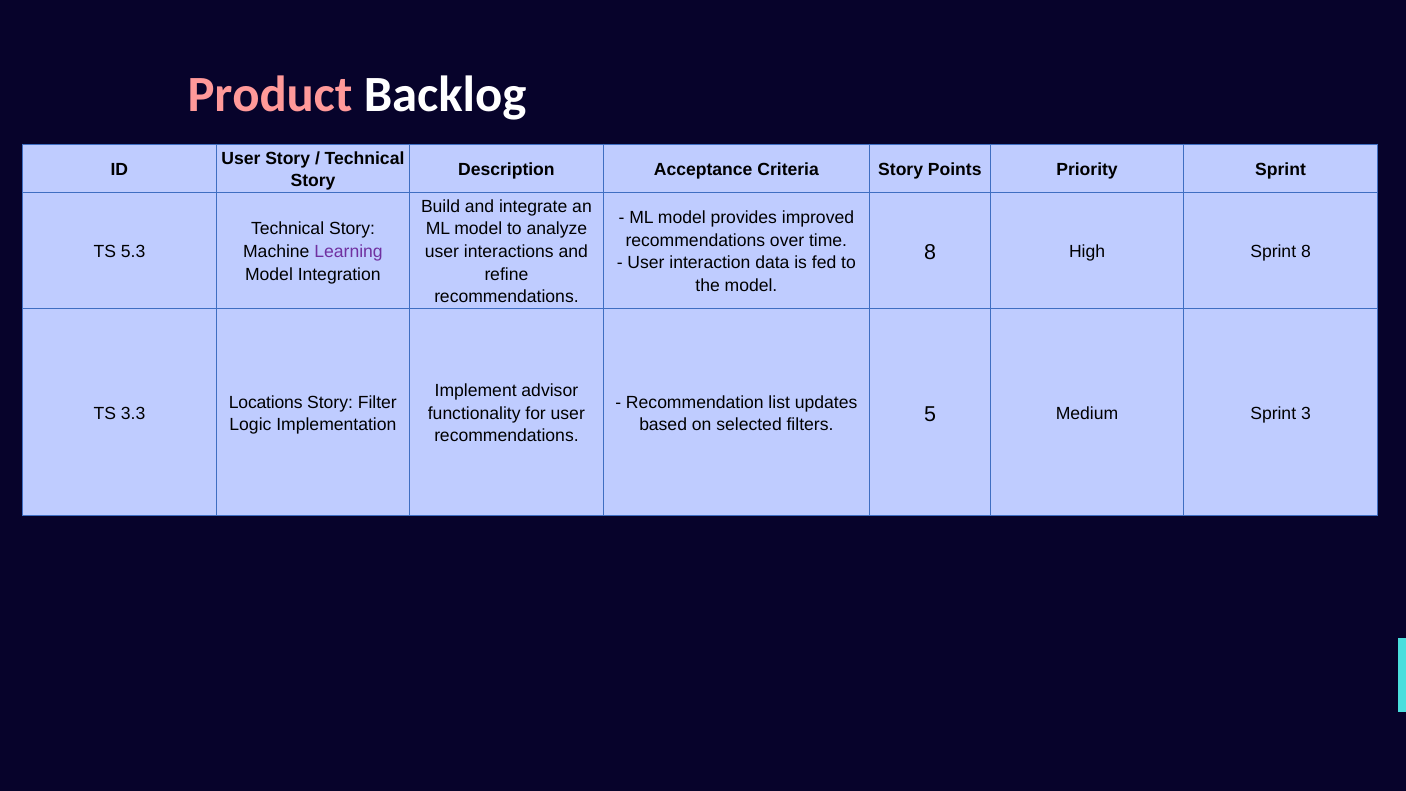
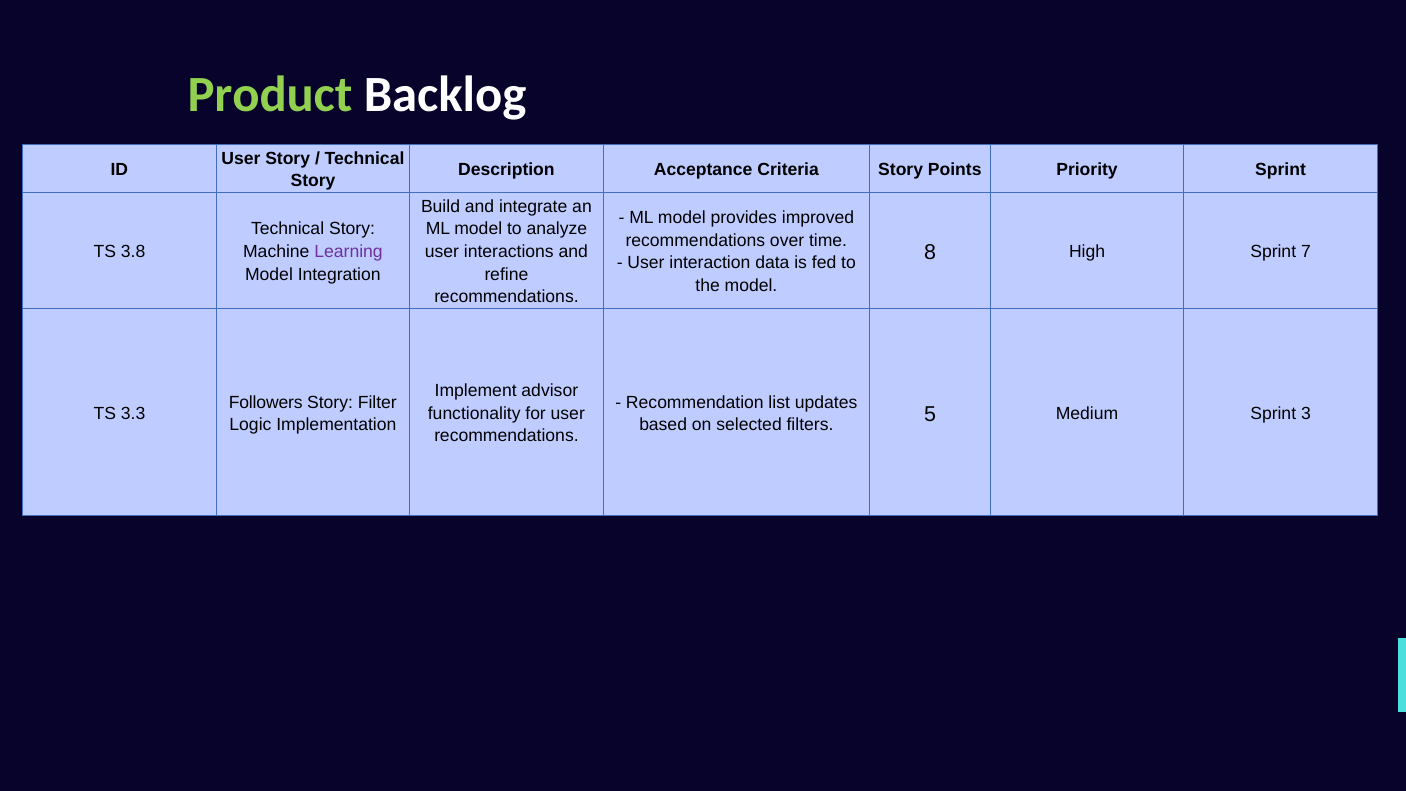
Product colour: pink -> light green
Sprint 8: 8 -> 7
5.3: 5.3 -> 3.8
Locations: Locations -> Followers
